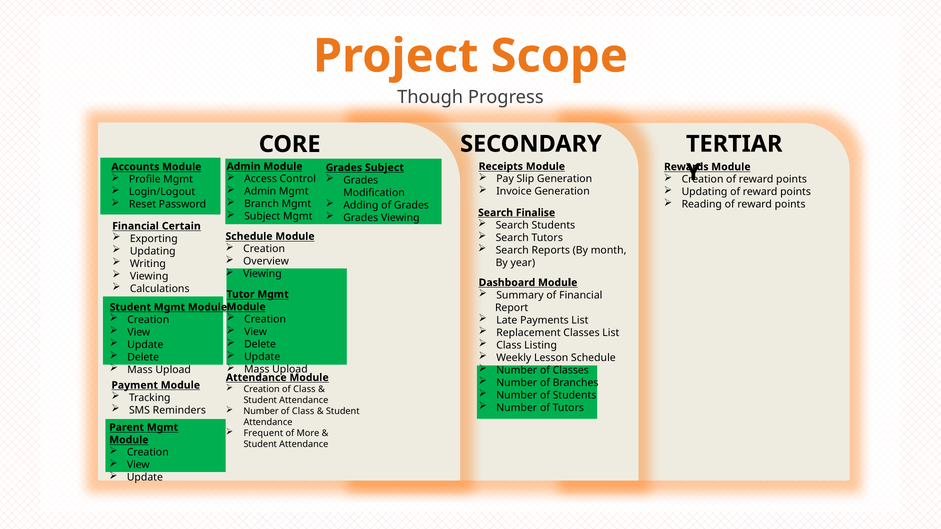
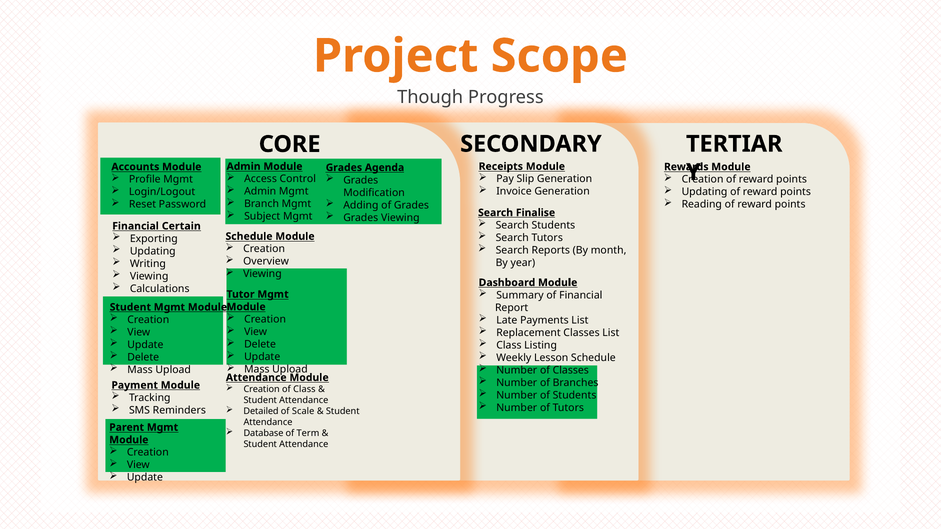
Grades Subject: Subject -> Agenda
Number at (261, 411): Number -> Detailed
Class at (303, 411): Class -> Scale
Frequent: Frequent -> Database
More: More -> Term
